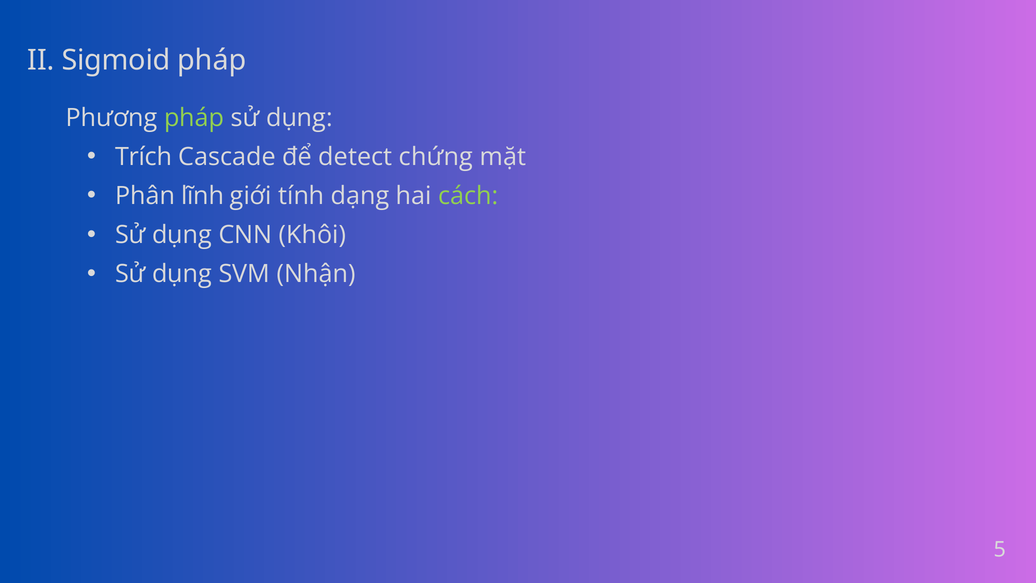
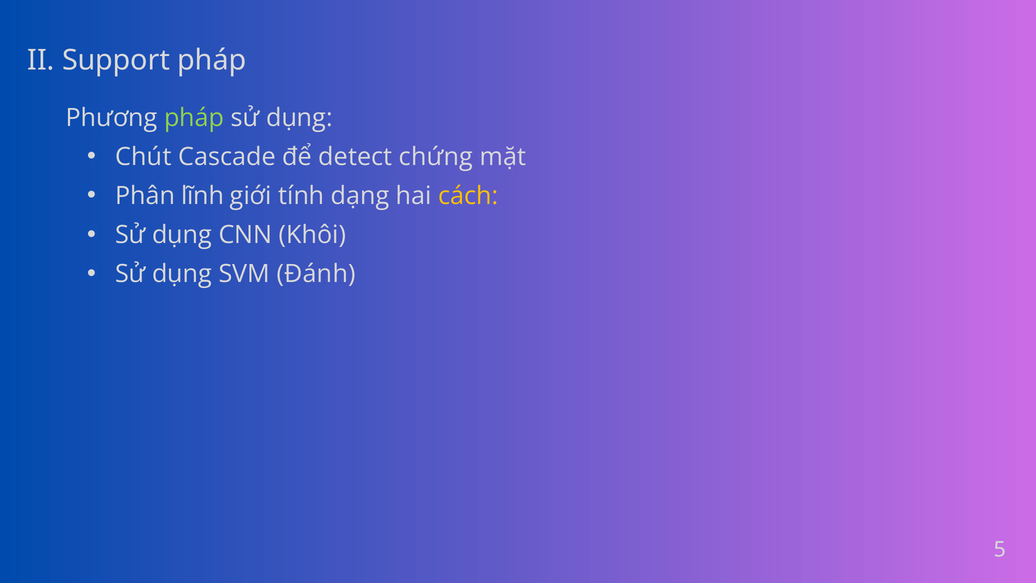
Sigmoid: Sigmoid -> Support
Trích: Trích -> Chút
cách colour: light green -> yellow
Nhận: Nhận -> Đánh
